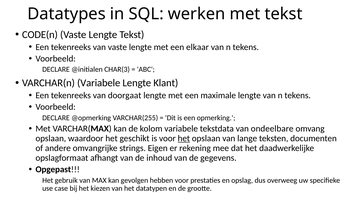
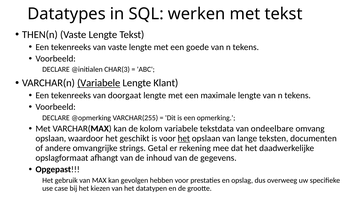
CODE(n: CODE(n -> THEN(n
elkaar: elkaar -> goede
Variabele at (99, 83) underline: none -> present
Eigen: Eigen -> Getal
